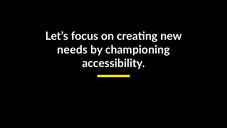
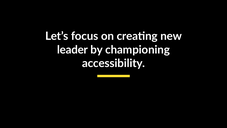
needs: needs -> leader
